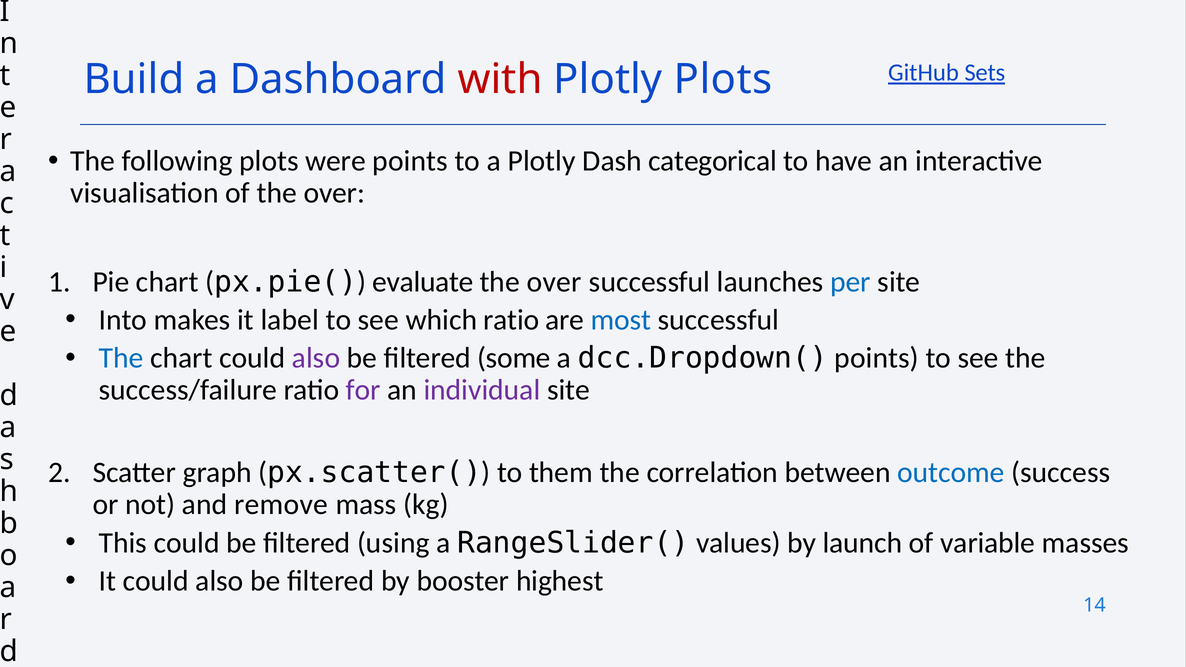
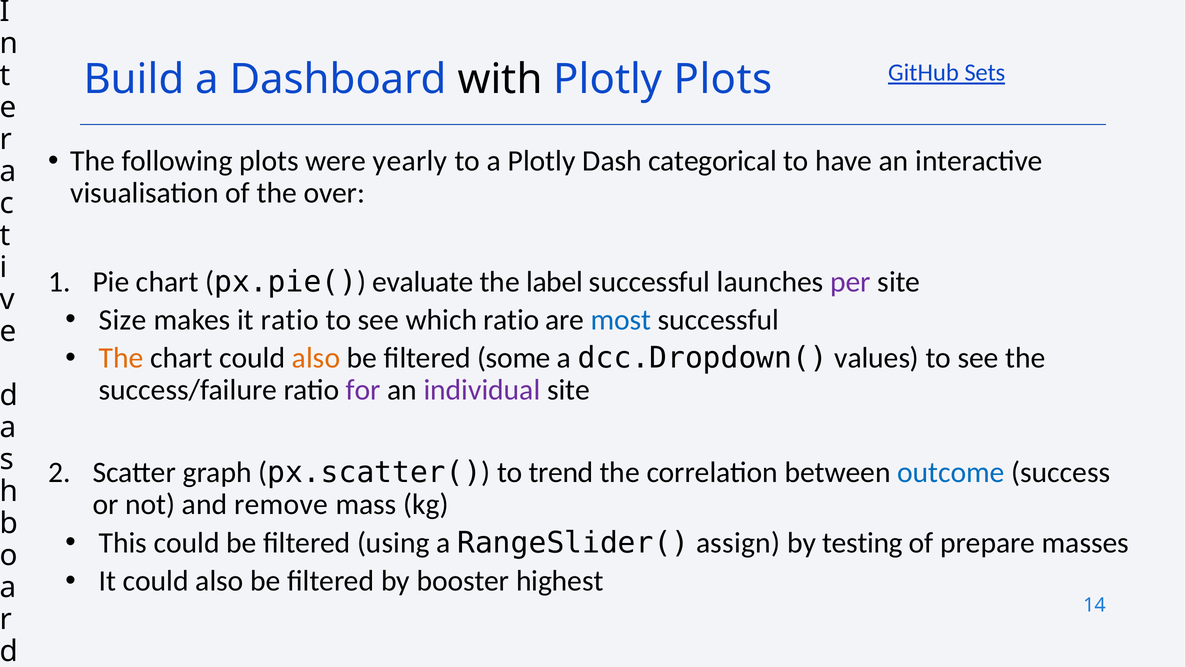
with colour: red -> black
were points: points -> yearly
over at (554, 282): over -> label
per colour: blue -> purple
Into: Into -> Size
it label: label -> ratio
The at (121, 358) colour: blue -> orange
also at (316, 358) colour: purple -> orange
dcc.Dropdown( points: points -> values
them: them -> trend
values: values -> assign
launch: launch -> testing
variable: variable -> prepare
